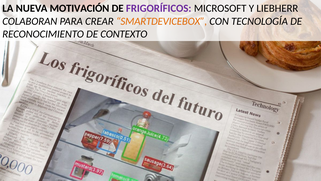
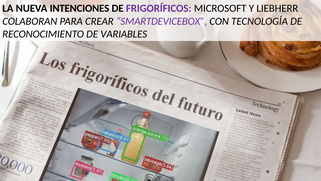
MOTIVACIÓN: MOTIVACIÓN -> INTENCIONES
SMARTDEVICEBOX colour: orange -> purple
CONTEXTO: CONTEXTO -> VARIABLES
